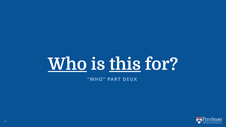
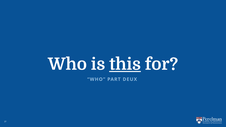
Who at (67, 64) underline: present -> none
